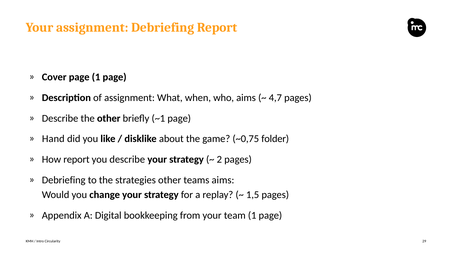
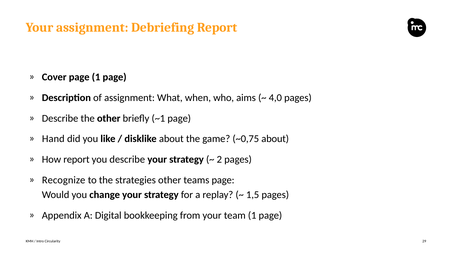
4,7: 4,7 -> 4,0
~0,75 folder: folder -> about
Debriefing at (64, 180): Debriefing -> Recognize
teams aims: aims -> page
